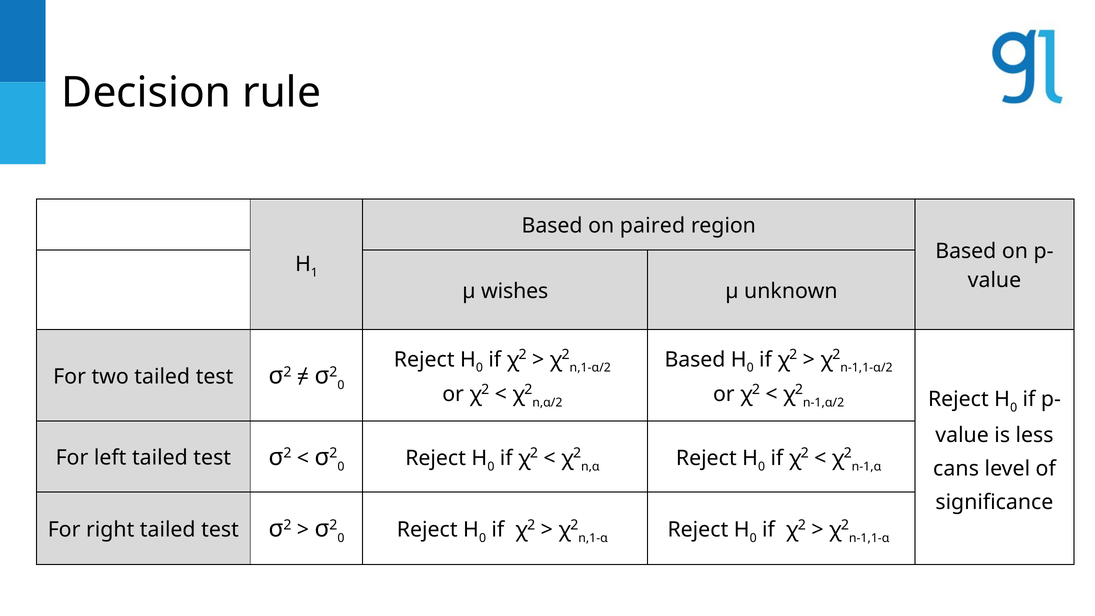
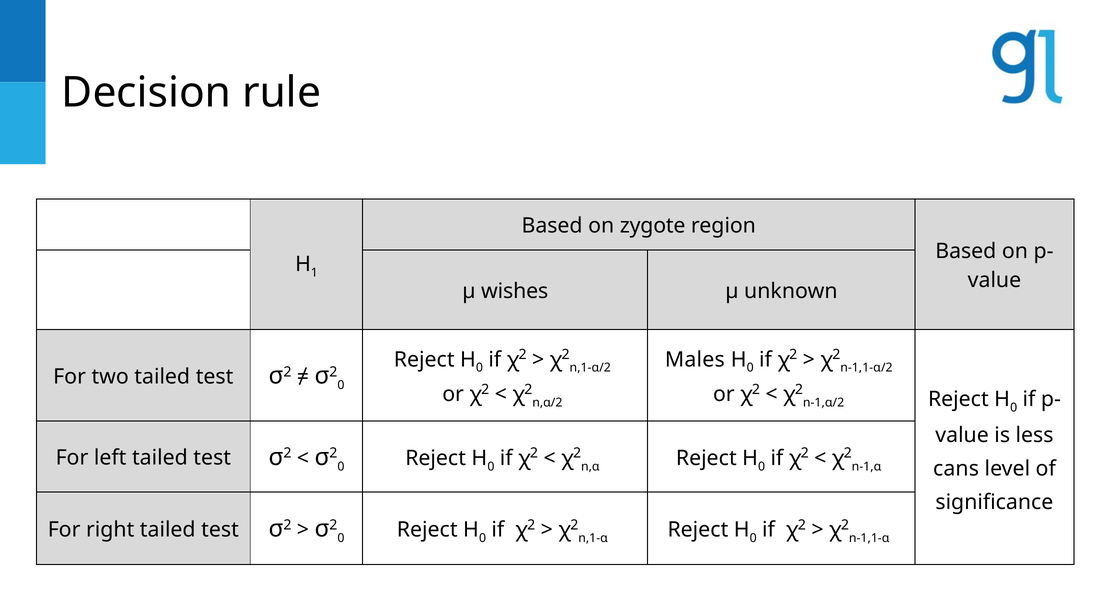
paired: paired -> zygote
Based at (695, 359): Based -> Males
